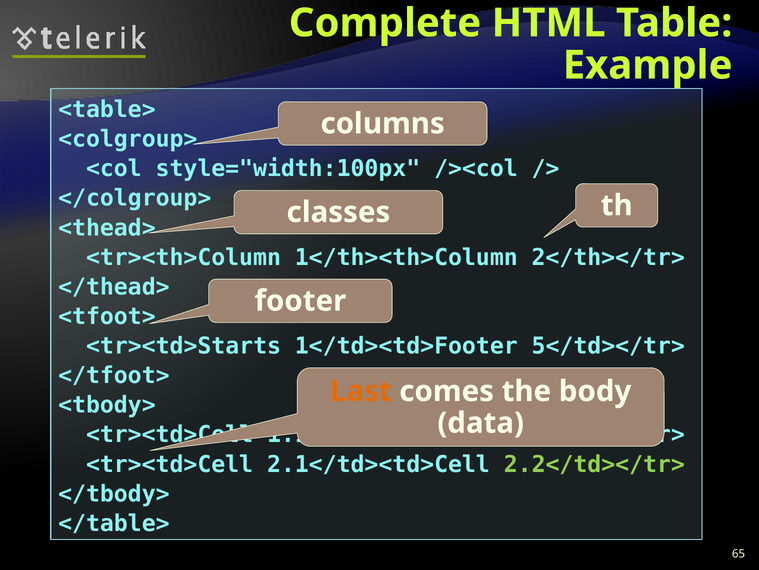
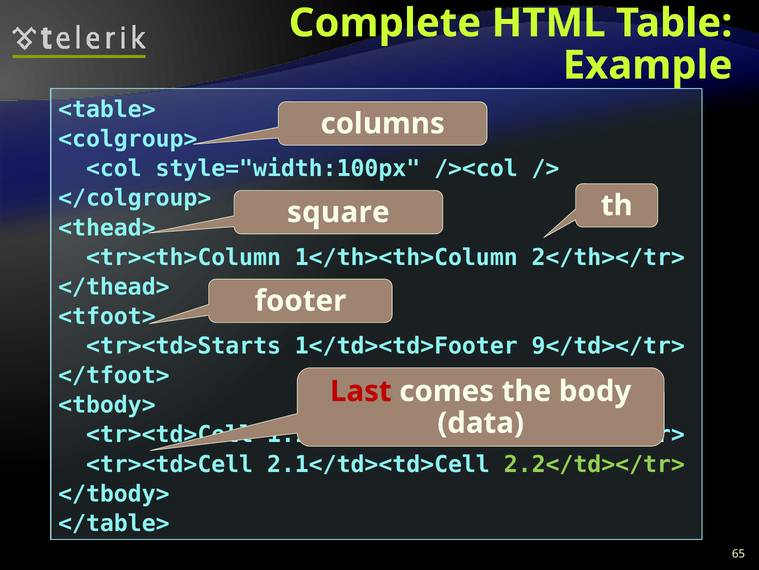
classes: classes -> square
5</td></tr>: 5</td></tr> -> 9</td></tr>
Last colour: orange -> red
